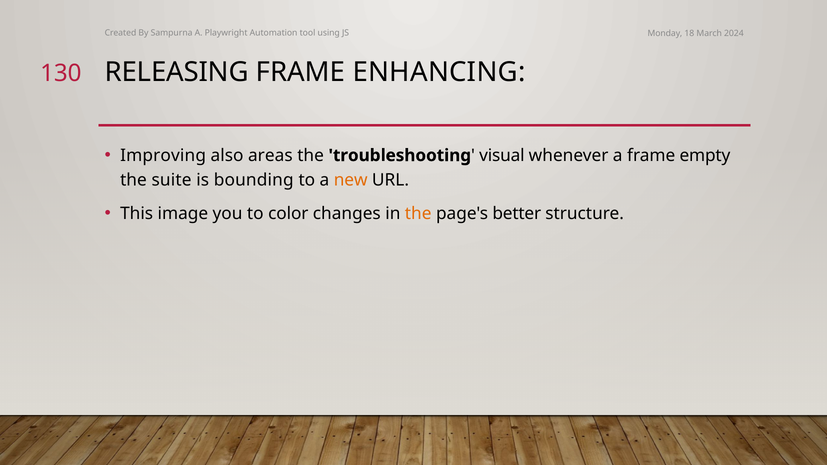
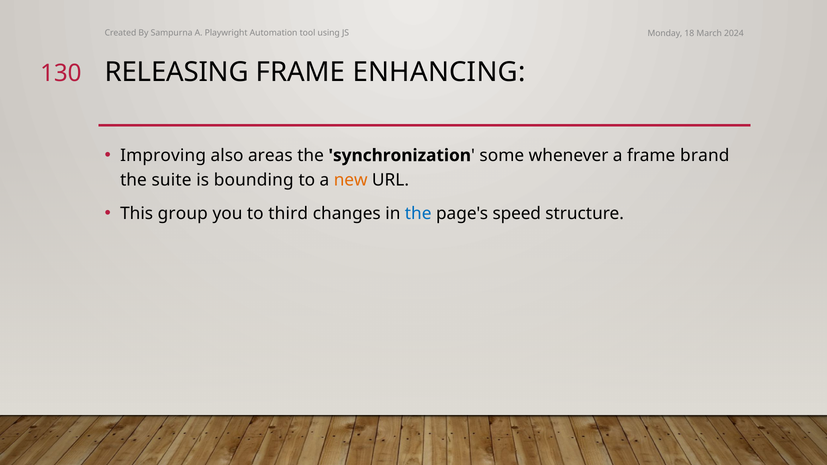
troubleshooting: troubleshooting -> synchronization
visual: visual -> some
empty: empty -> brand
image: image -> group
color: color -> third
the at (418, 214) colour: orange -> blue
better: better -> speed
